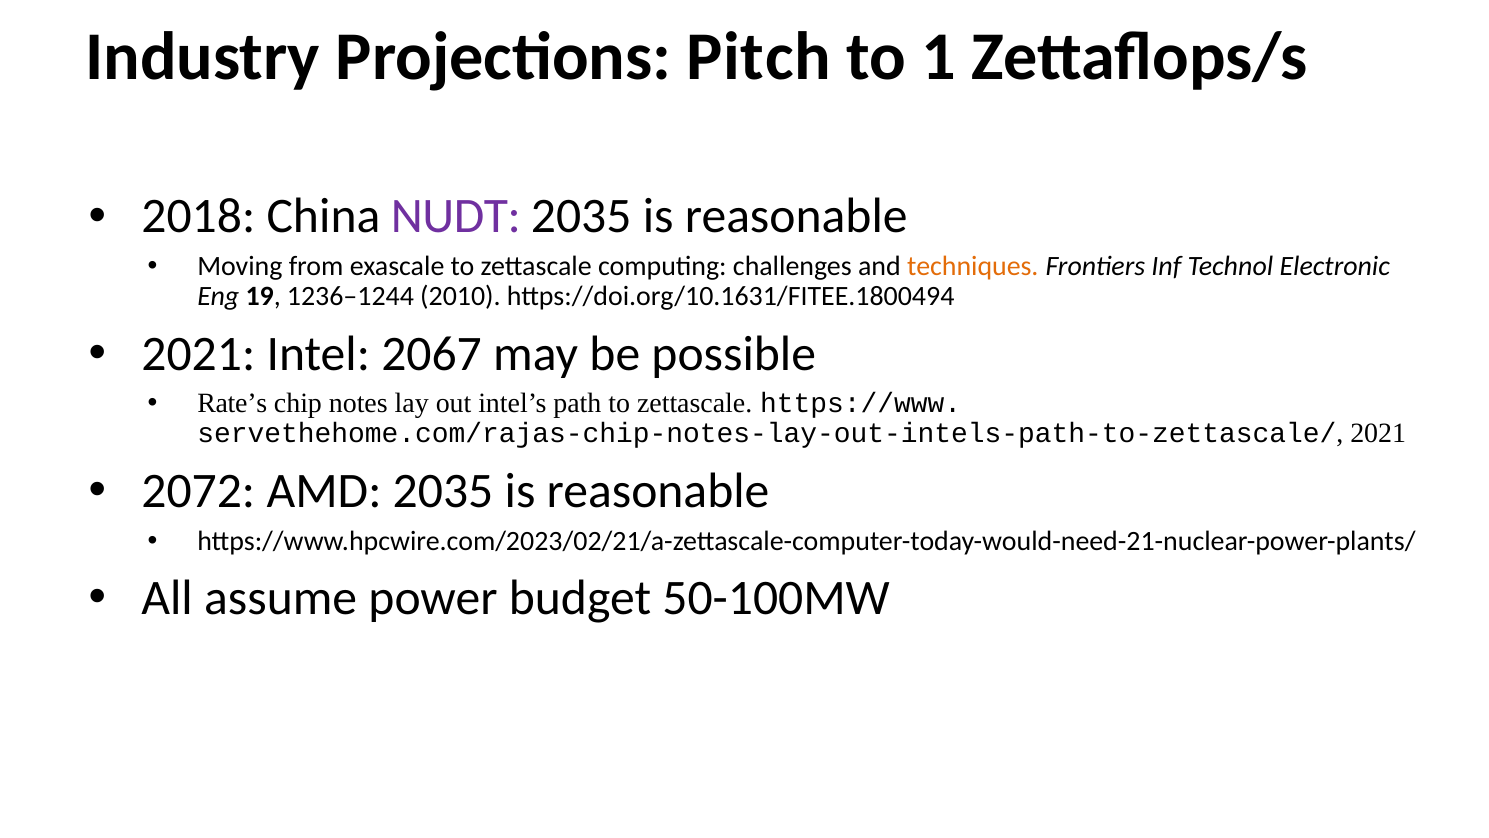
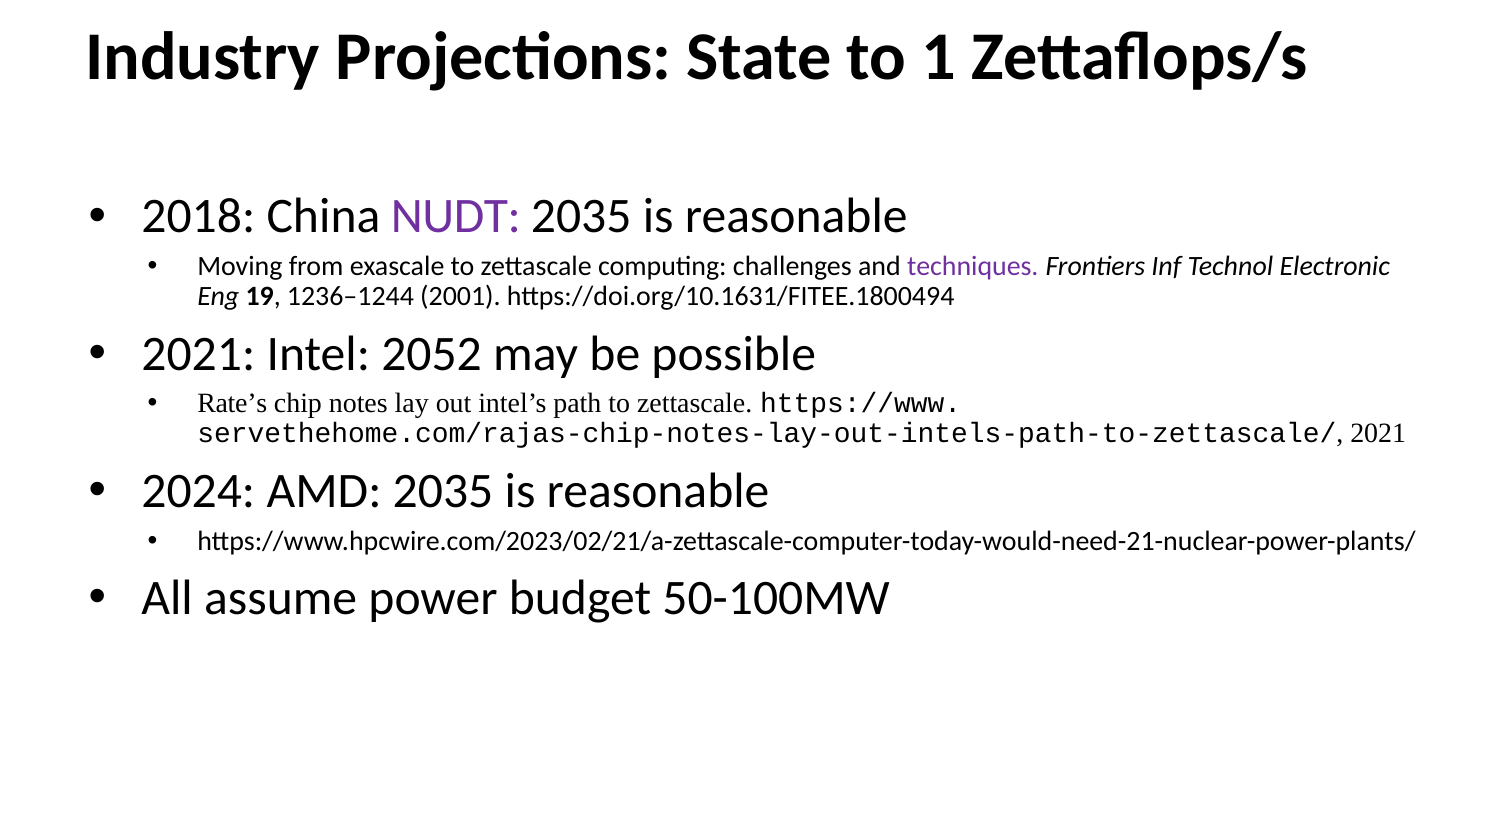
Pitch: Pitch -> State
techniques colour: orange -> purple
2010: 2010 -> 2001
2067: 2067 -> 2052
2072: 2072 -> 2024
